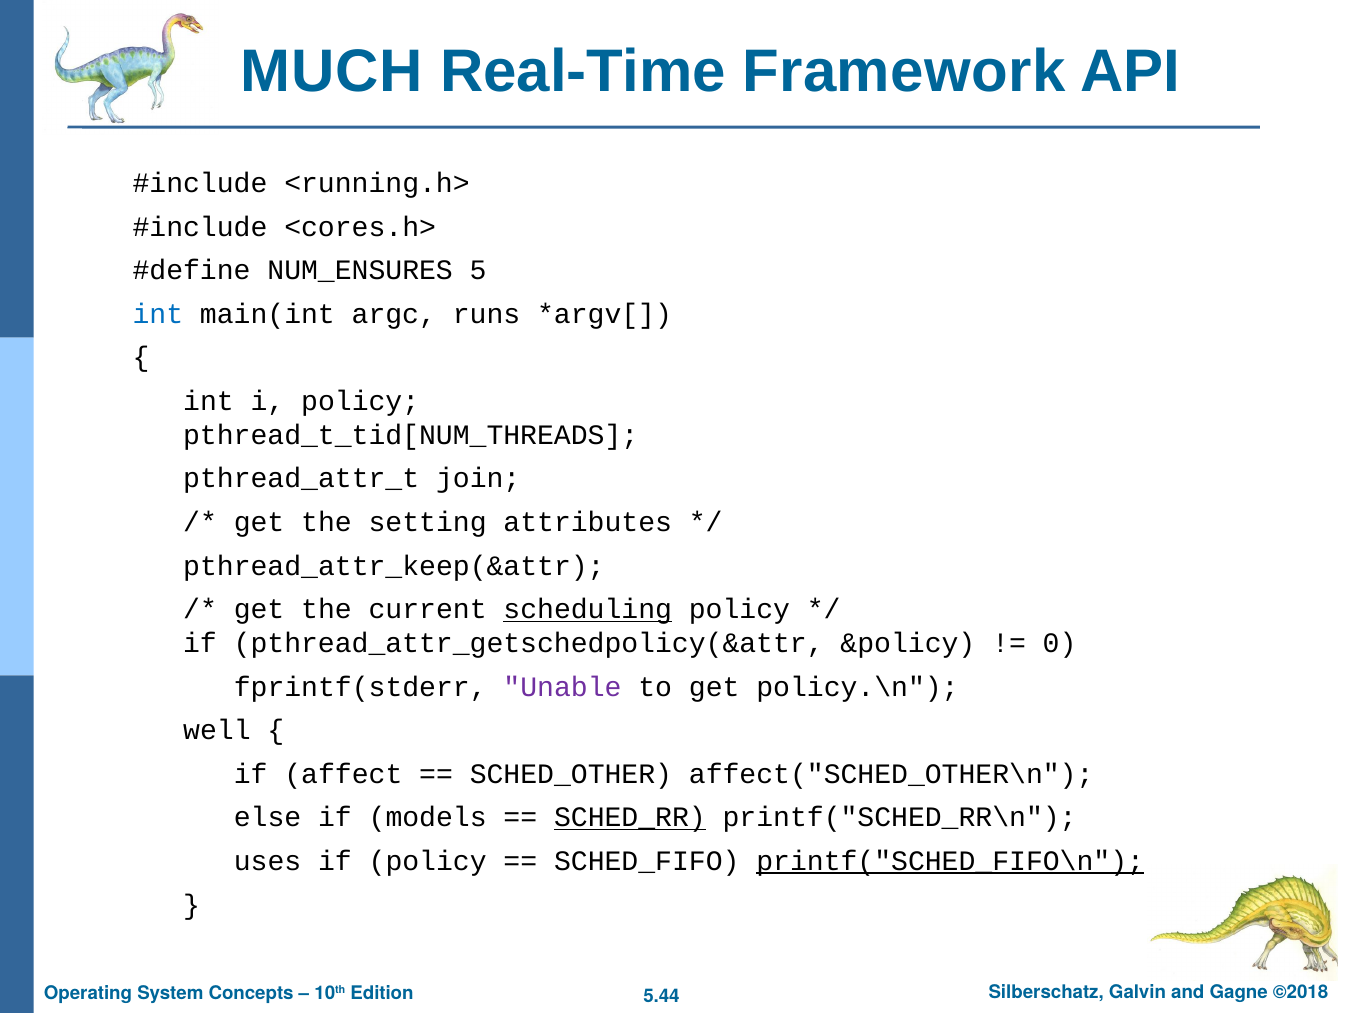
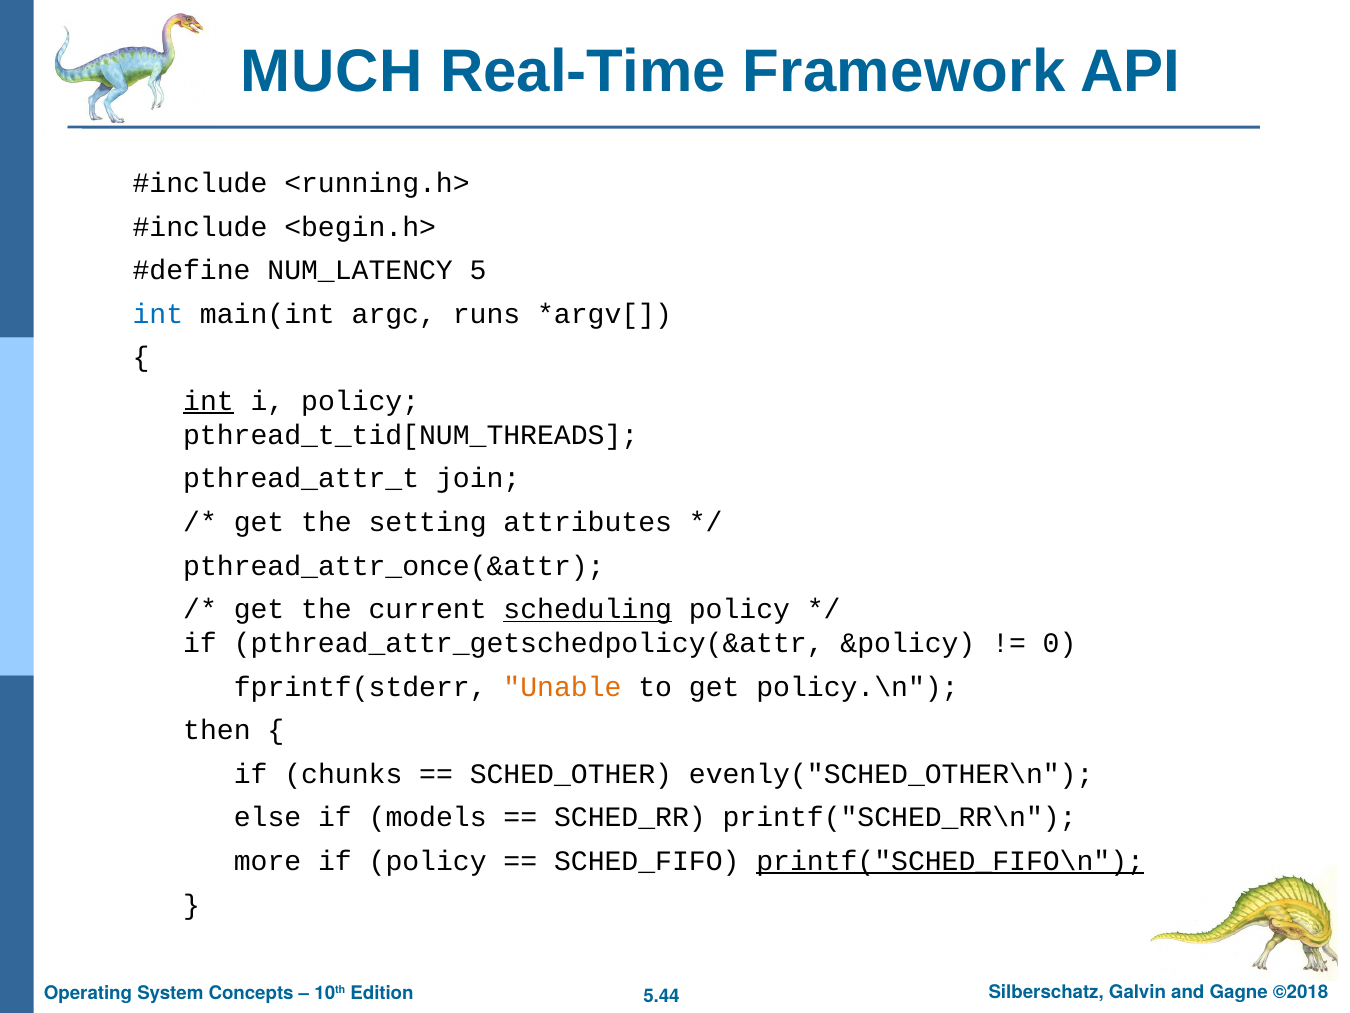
<cores.h>: <cores.h> -> <begin.h>
NUM_ENSURES: NUM_ENSURES -> NUM_LATENCY
int at (209, 401) underline: none -> present
pthread_attr_keep(&attr: pthread_attr_keep(&attr -> pthread_attr_once(&attr
Unable colour: purple -> orange
well: well -> then
affect: affect -> chunks
affect("SCHED_OTHER\n: affect("SCHED_OTHER\n -> evenly("SCHED_OTHER\n
SCHED_RR underline: present -> none
uses: uses -> more
